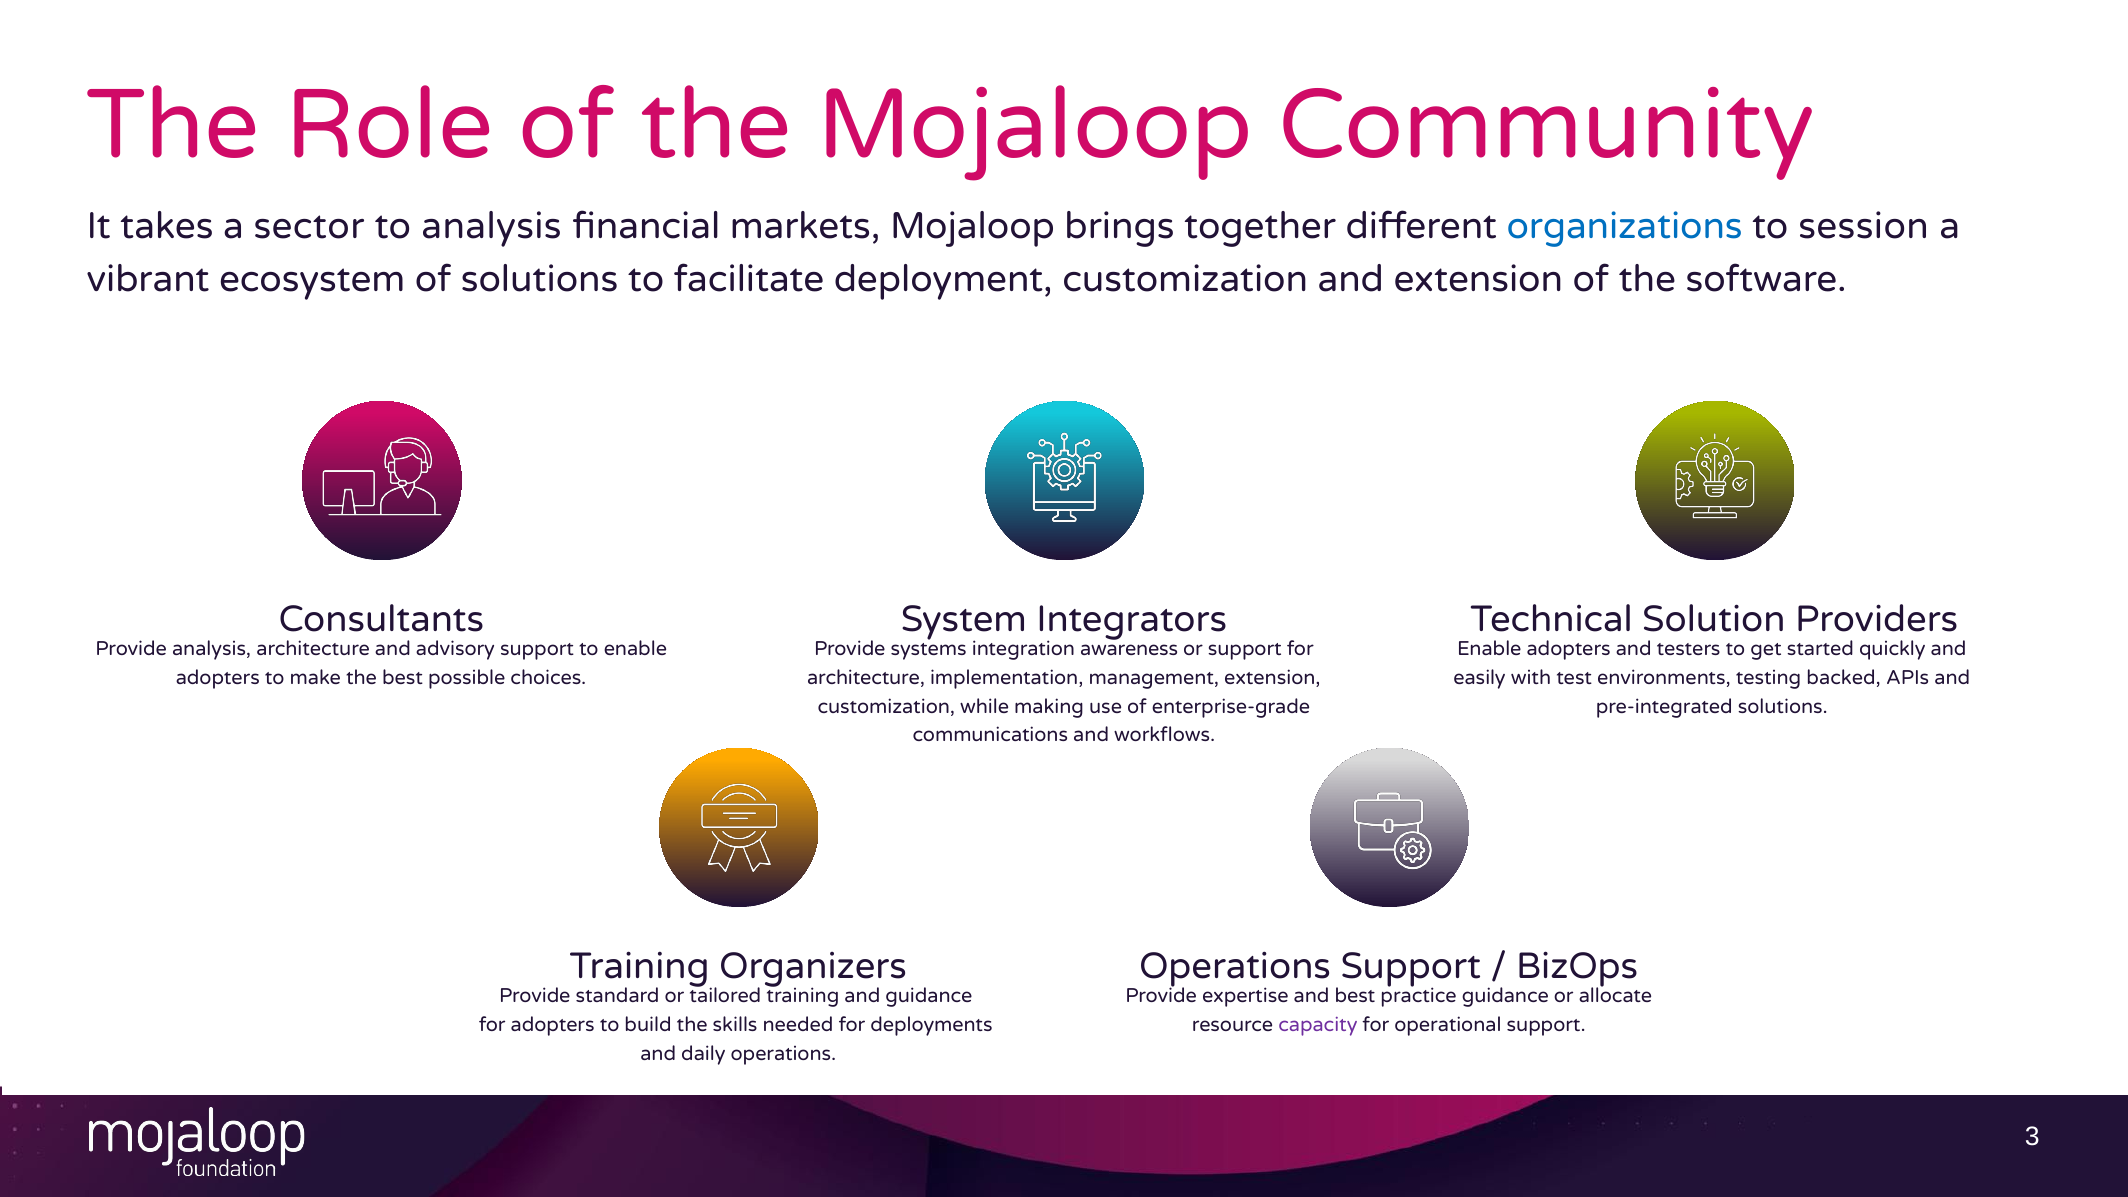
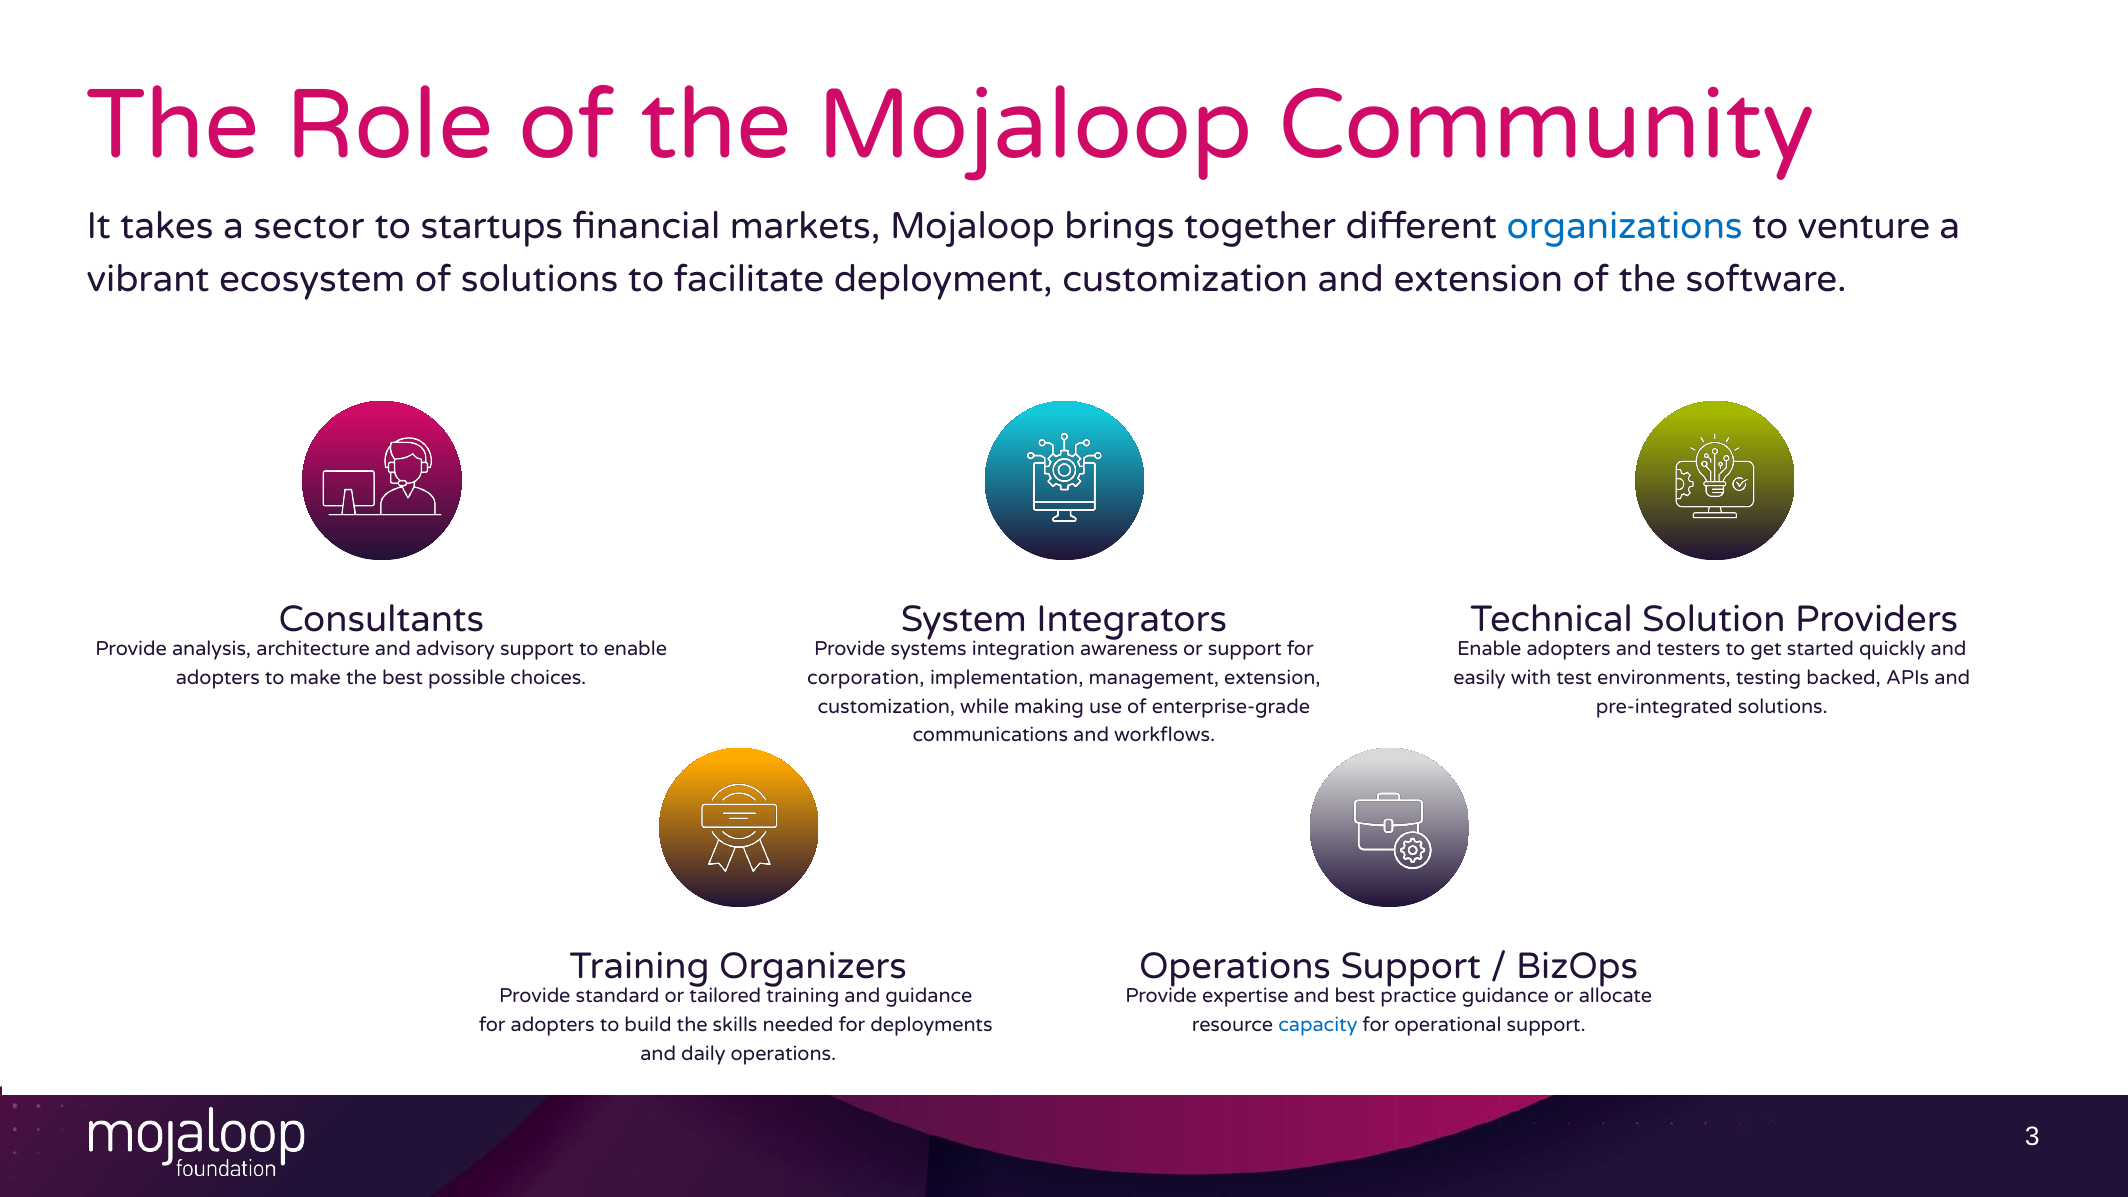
to analysis: analysis -> startups
session: session -> venture
architecture at (866, 678): architecture -> corporation
capacity colour: purple -> blue
